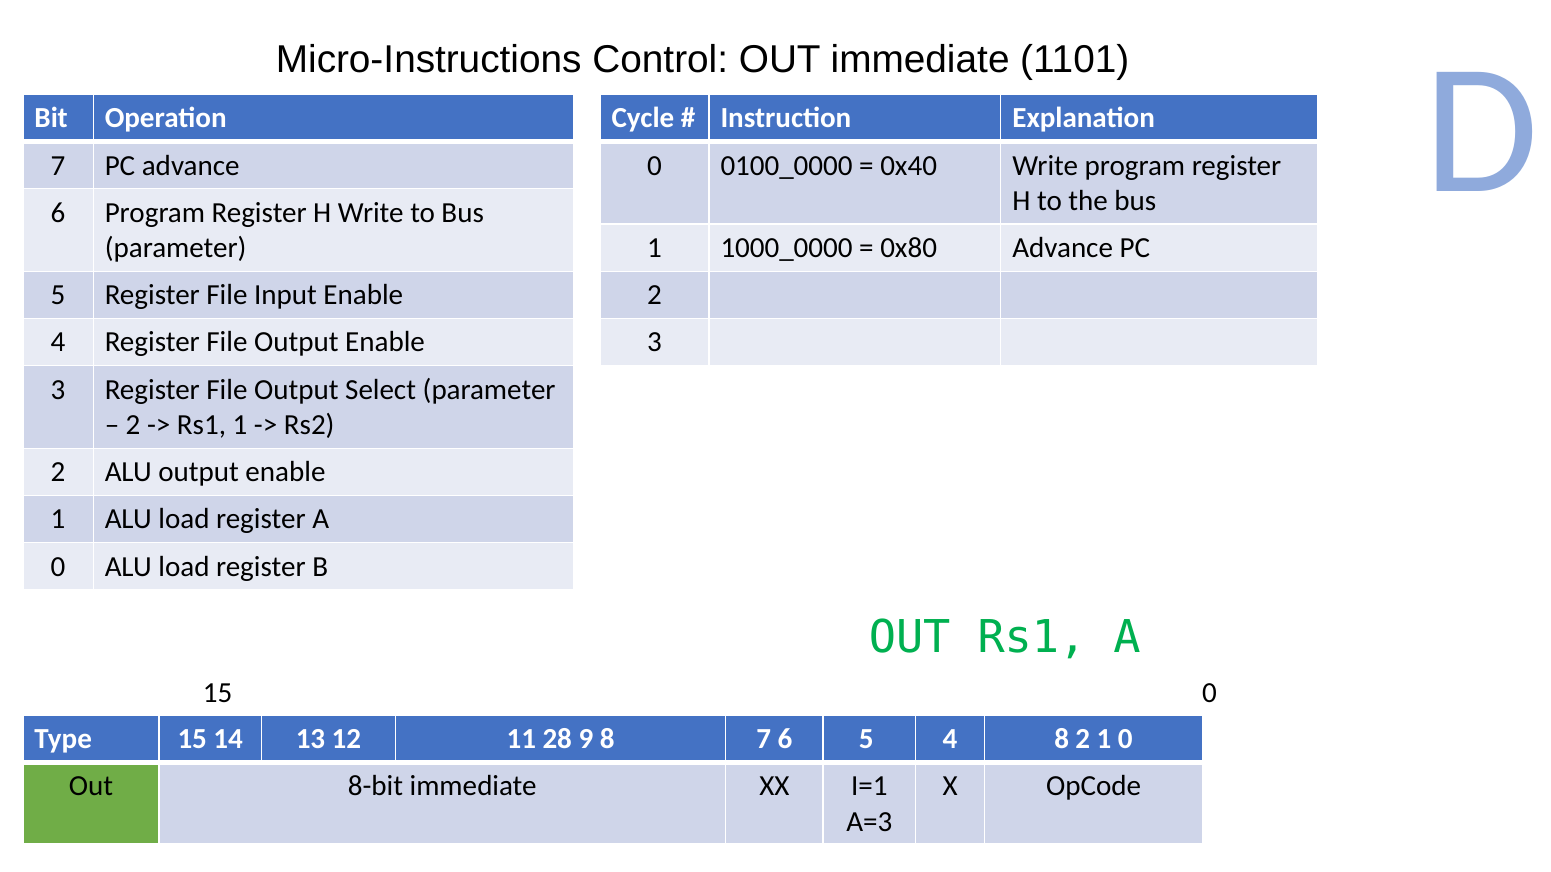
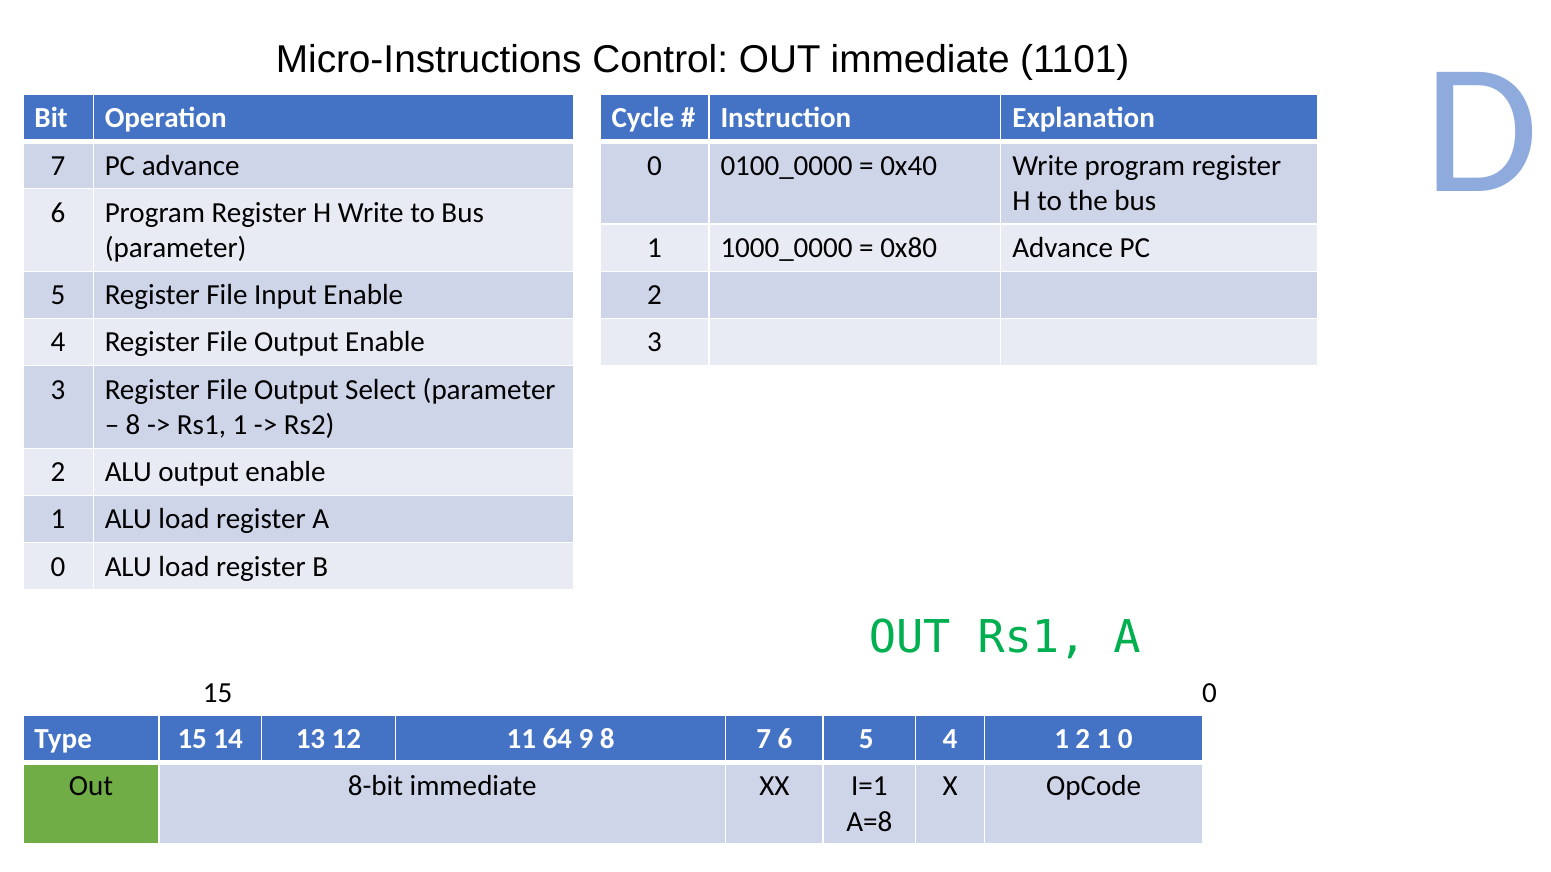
2 at (133, 425): 2 -> 8
28: 28 -> 64
8 at (1062, 740): 8 -> 1
A=3: A=3 -> A=8
